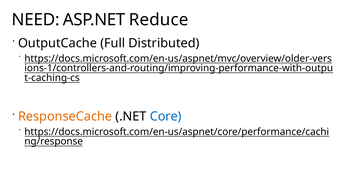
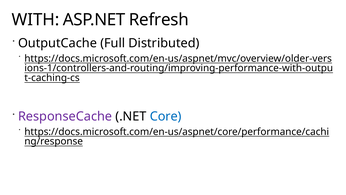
NEED: NEED -> WITH
Reduce: Reduce -> Refresh
ResponseCache colour: orange -> purple
